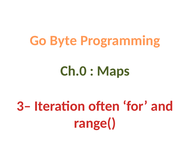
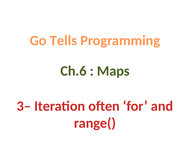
Byte: Byte -> Tells
Ch.0: Ch.0 -> Ch.6
